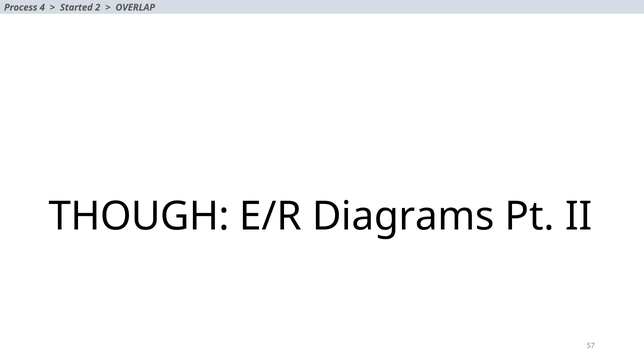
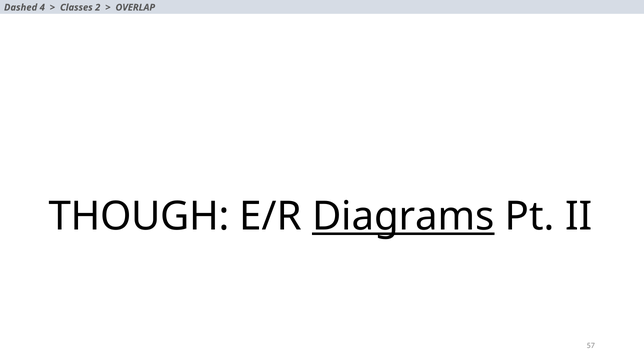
Process: Process -> Dashed
Started: Started -> Classes
Diagrams underline: none -> present
